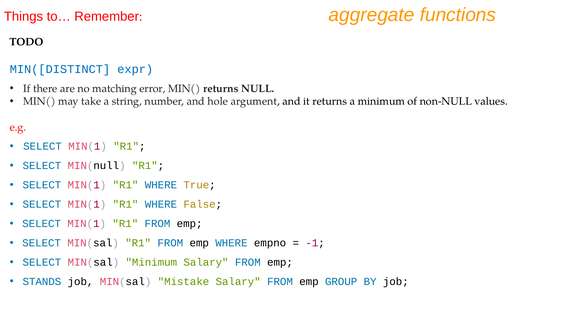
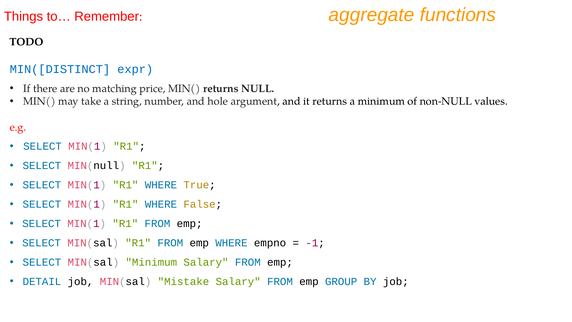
error: error -> price
STANDS: STANDS -> DETAIL
